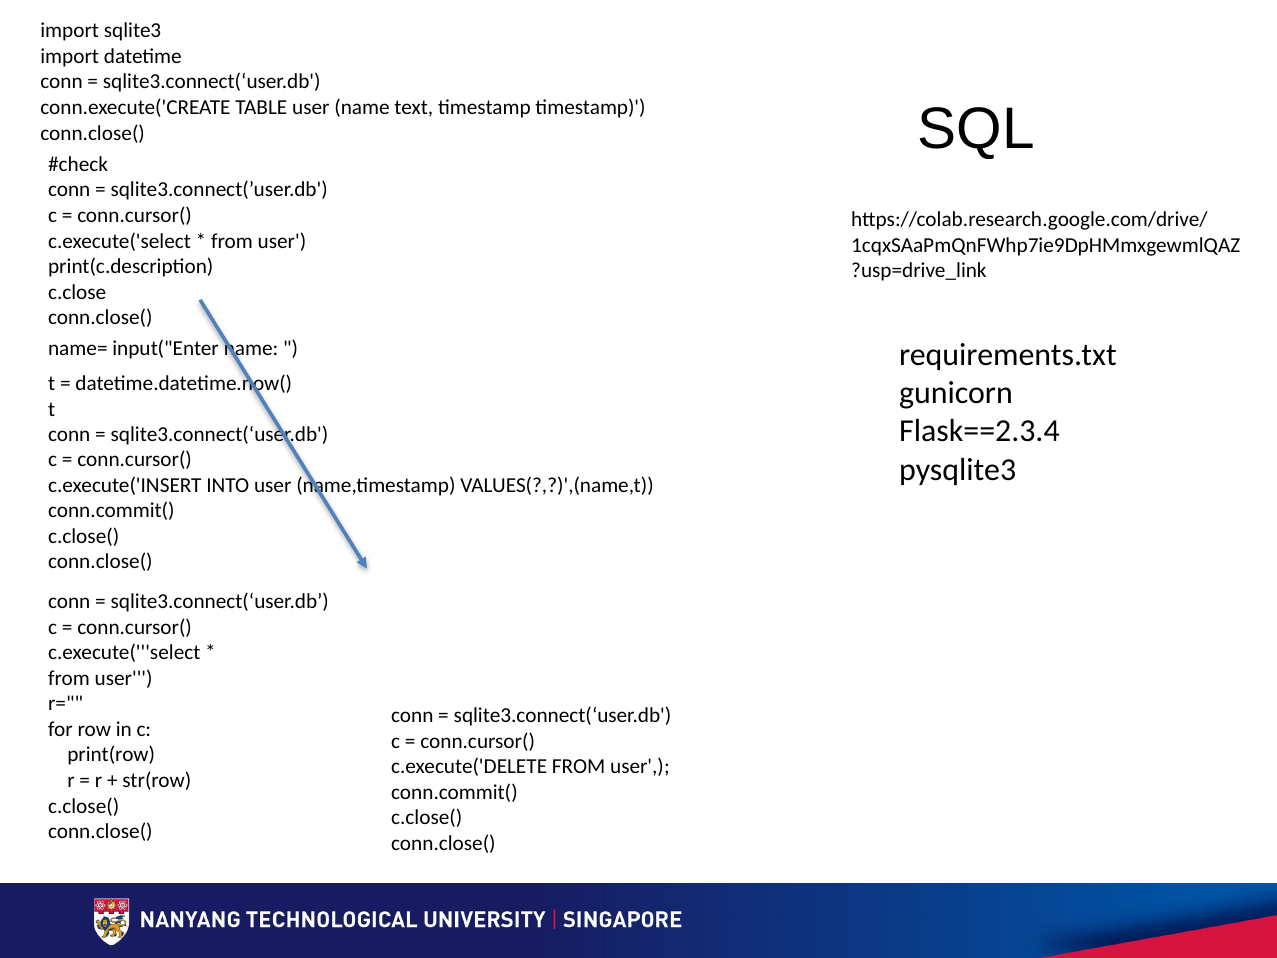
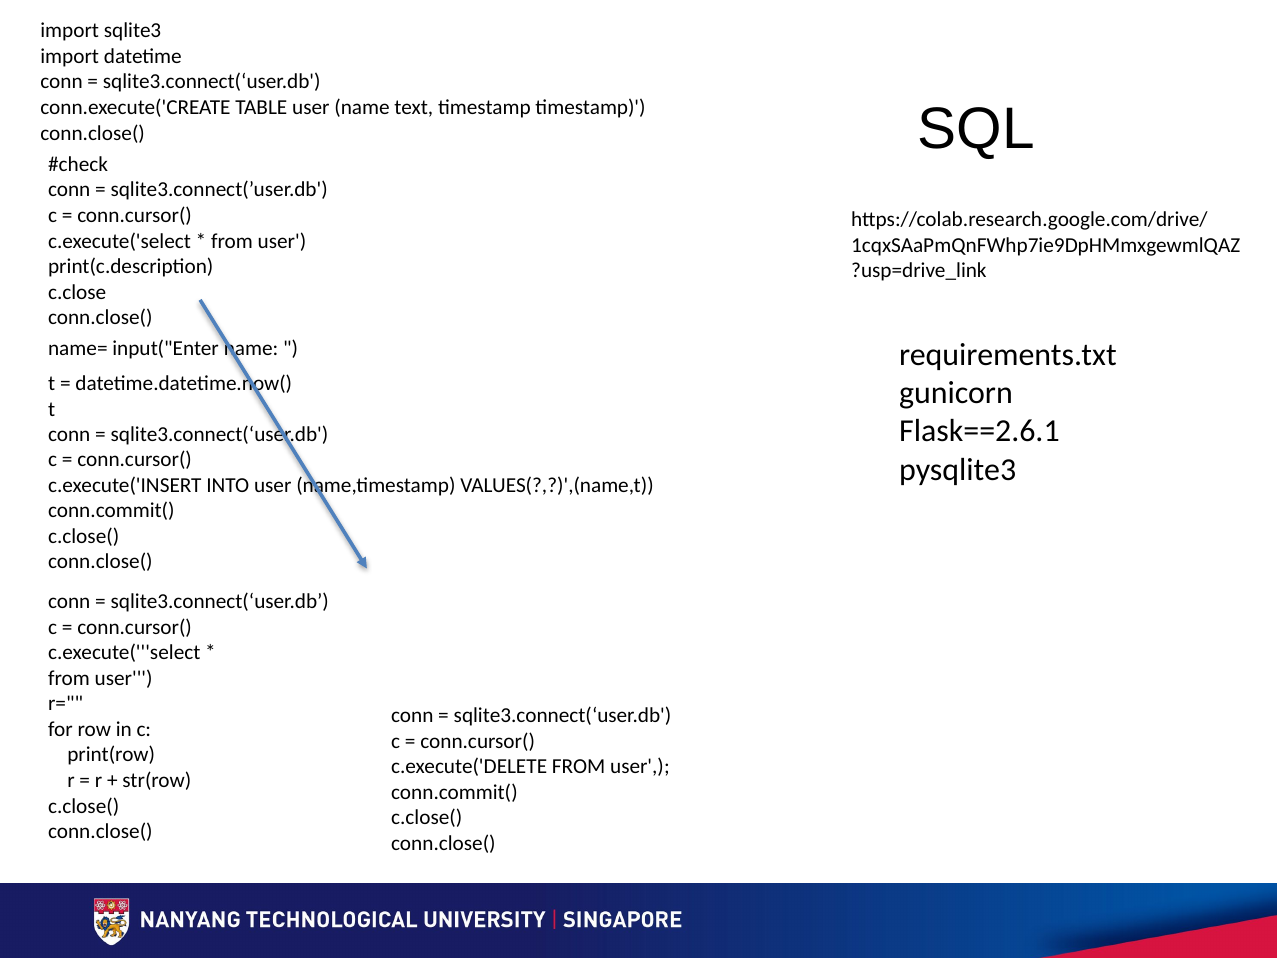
Flask==2.3.4: Flask==2.3.4 -> Flask==2.6.1
